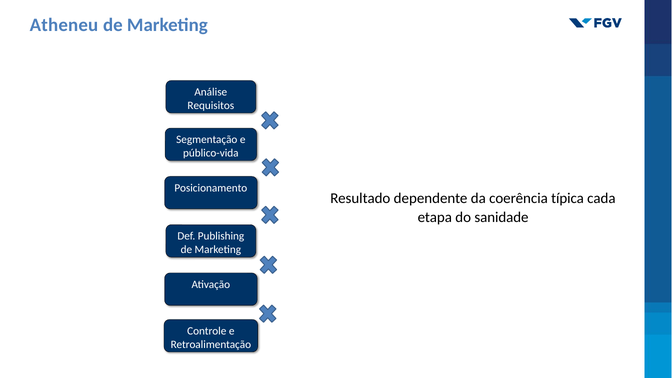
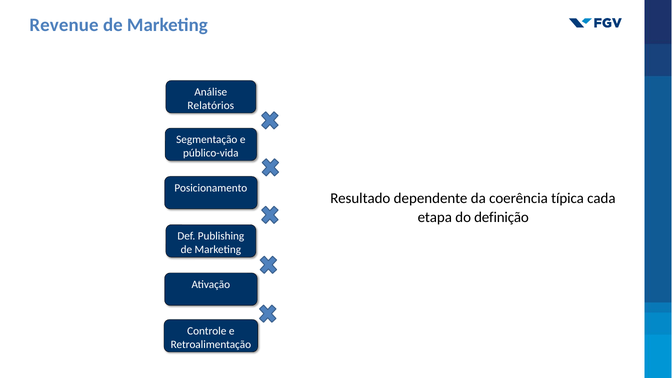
Atheneu: Atheneu -> Revenue
Requisitos: Requisitos -> Relatórios
sanidade: sanidade -> definição
